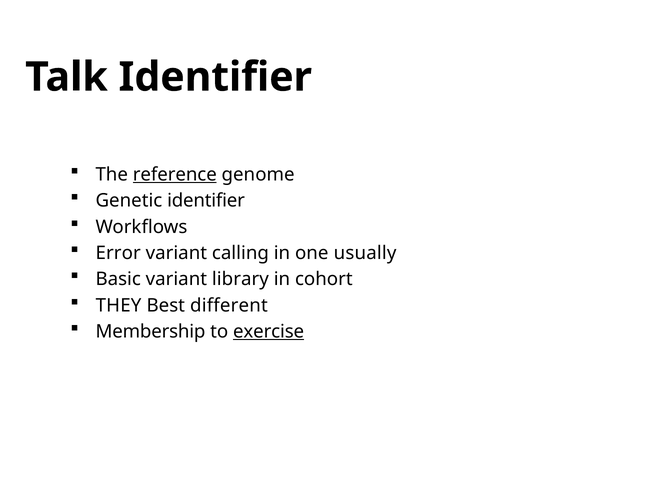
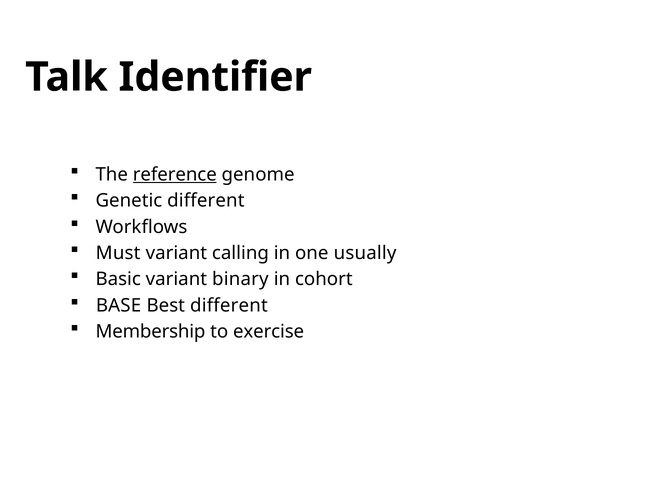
Genetic identifier: identifier -> different
Error: Error -> Must
library: library -> binary
THEY: THEY -> BASE
exercise underline: present -> none
